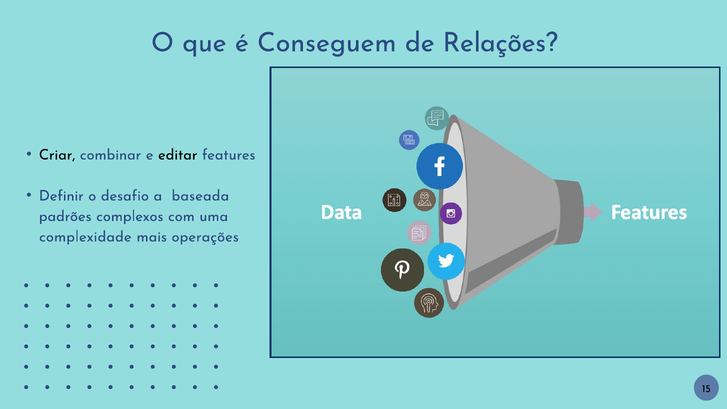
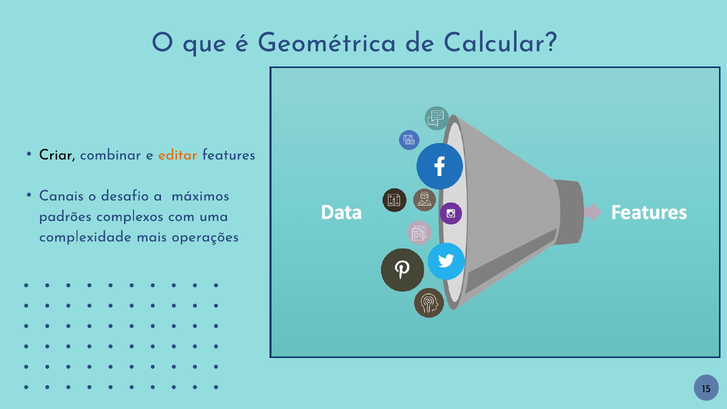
Conseguem: Conseguem -> Geométrica
Relações: Relações -> Calcular
editar colour: black -> orange
Definir: Definir -> Canais
baseada: baseada -> máximos
